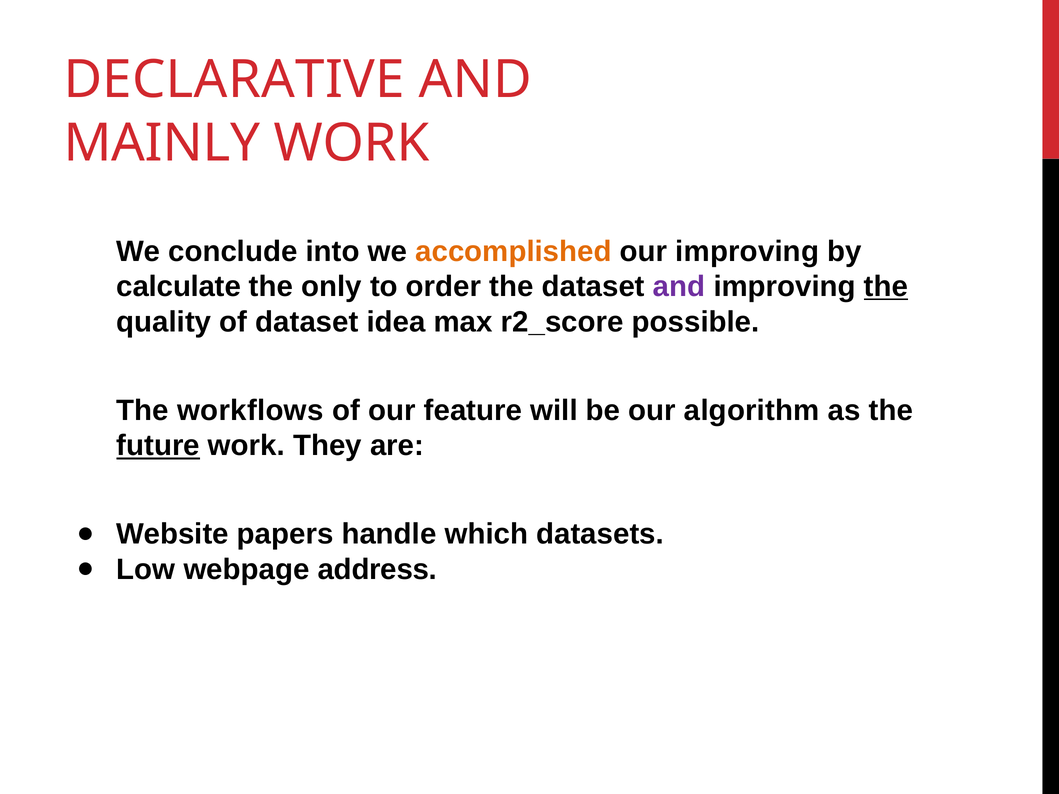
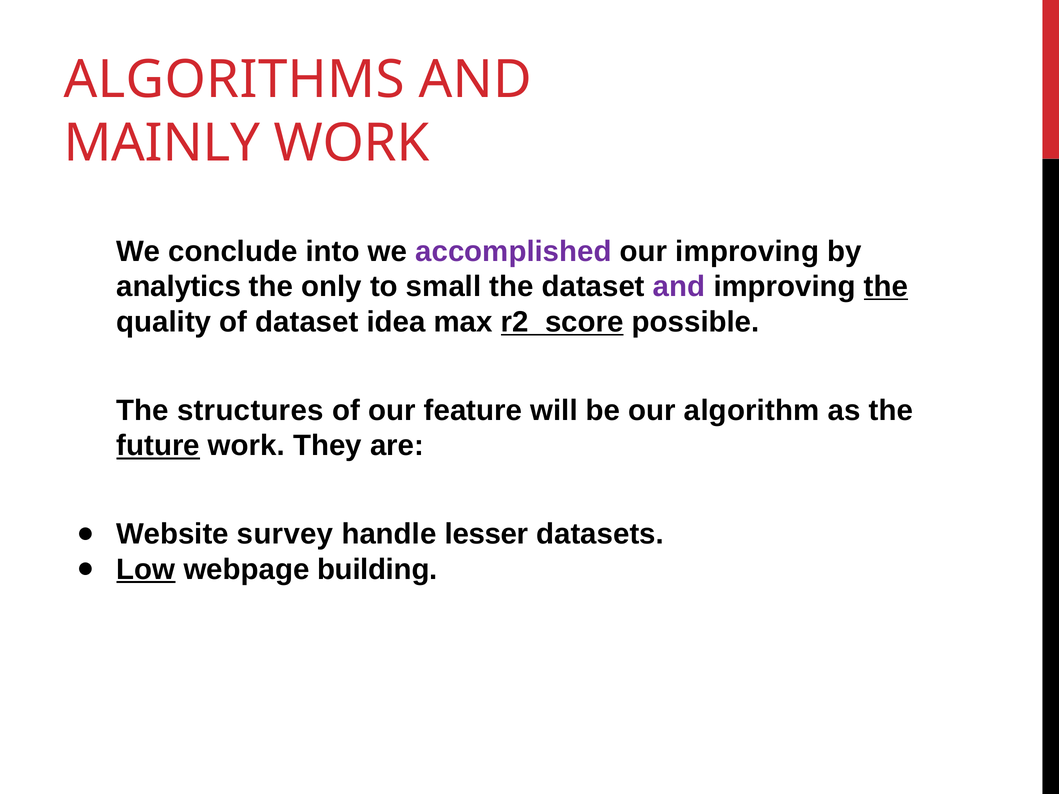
DECLARATIVE: DECLARATIVE -> ALGORITHMS
accomplished colour: orange -> purple
calculate: calculate -> analytics
order: order -> small
r2_score underline: none -> present
workflows: workflows -> structures
papers: papers -> survey
which: which -> lesser
Low underline: none -> present
address: address -> building
